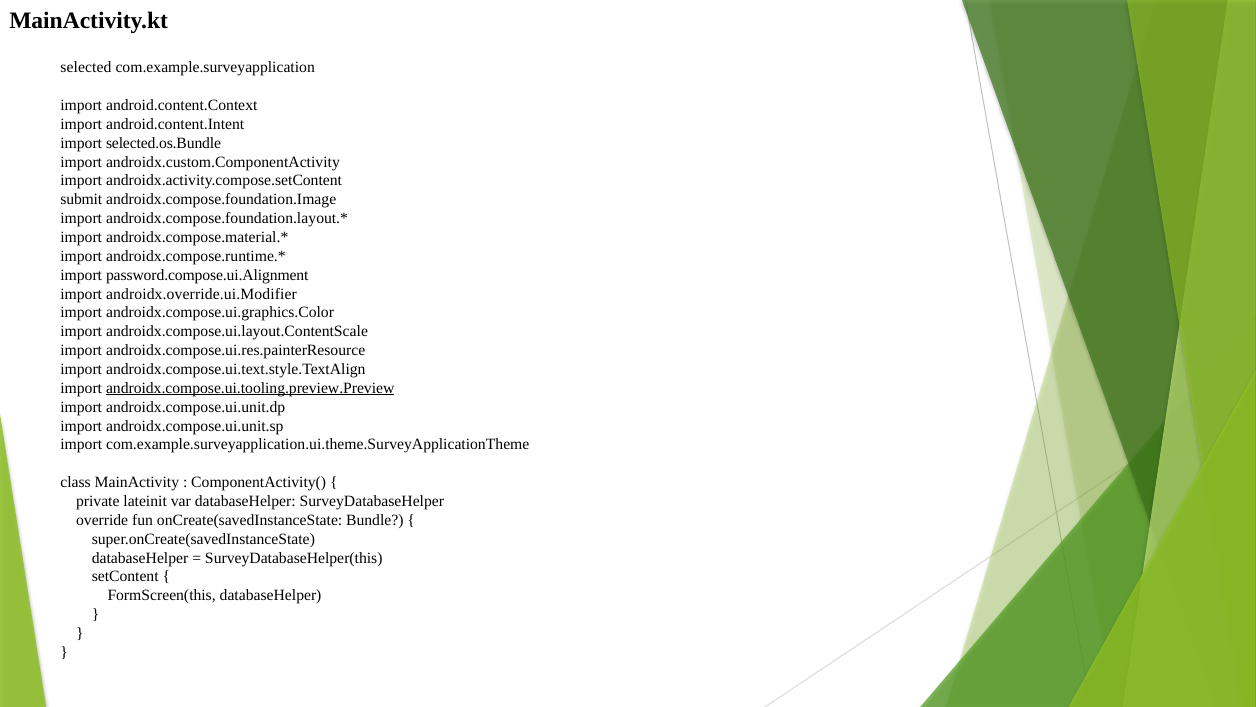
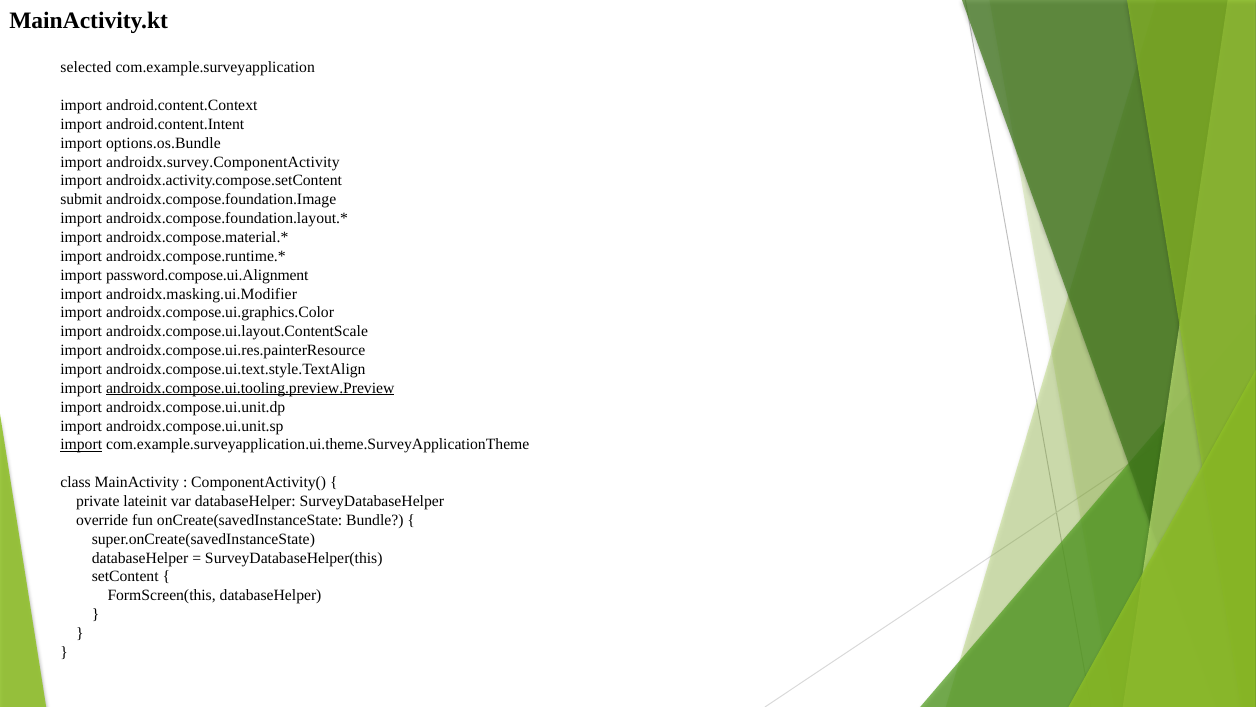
selected.os.Bundle: selected.os.Bundle -> options.os.Bundle
androidx.custom.ComponentActivity: androidx.custom.ComponentActivity -> androidx.survey.ComponentActivity
androidx.override.ui.Modifier: androidx.override.ui.Modifier -> androidx.masking.ui.Modifier
import at (81, 444) underline: none -> present
